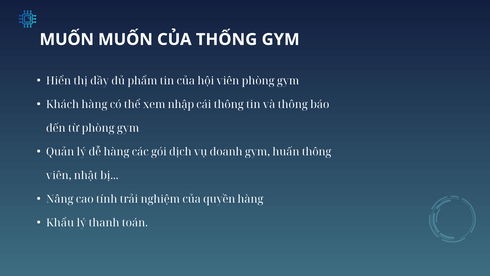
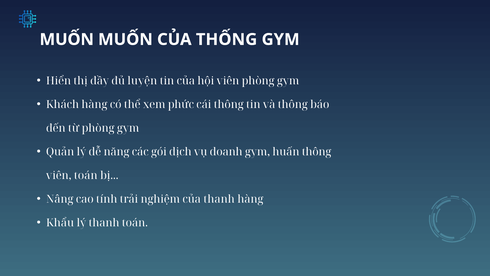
phẩm: phẩm -> luyện
nhập: nhập -> phức
dễ hàng: hàng -> năng
viên nhật: nhật -> toán
của quyền: quyền -> thanh
